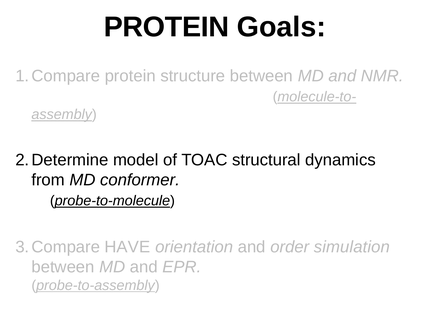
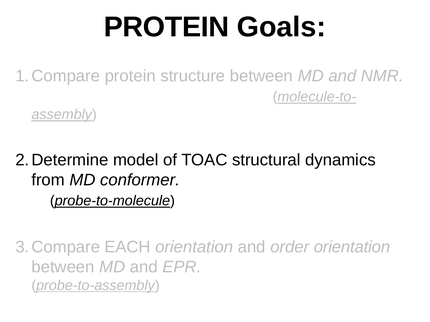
HAVE: HAVE -> EACH
order simulation: simulation -> orientation
